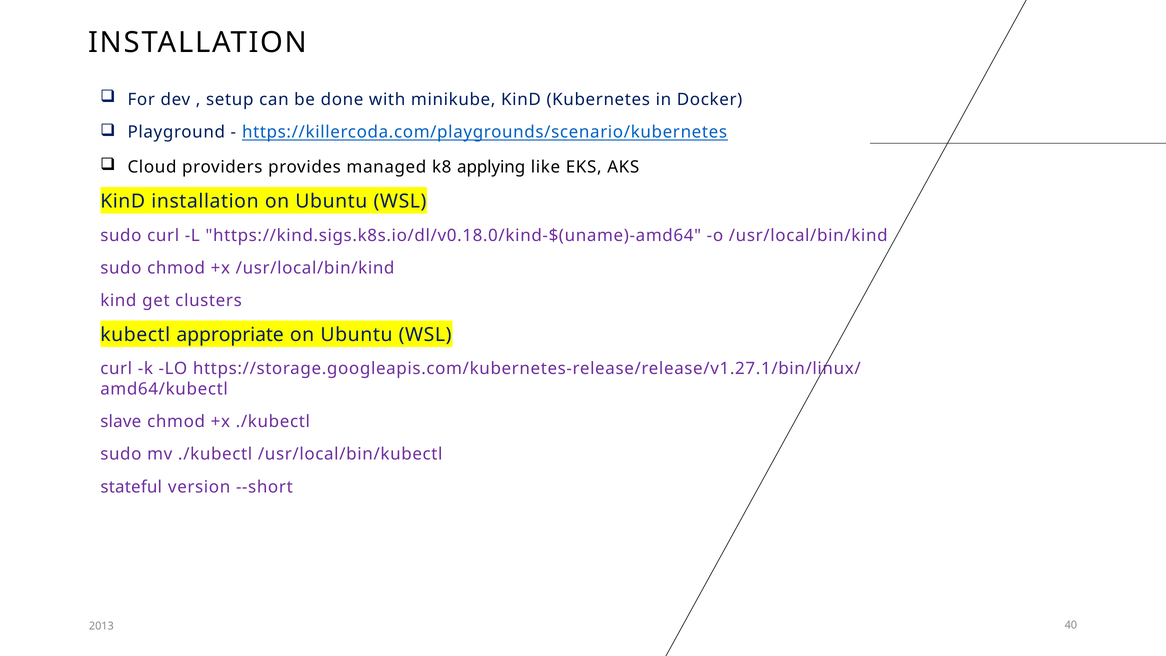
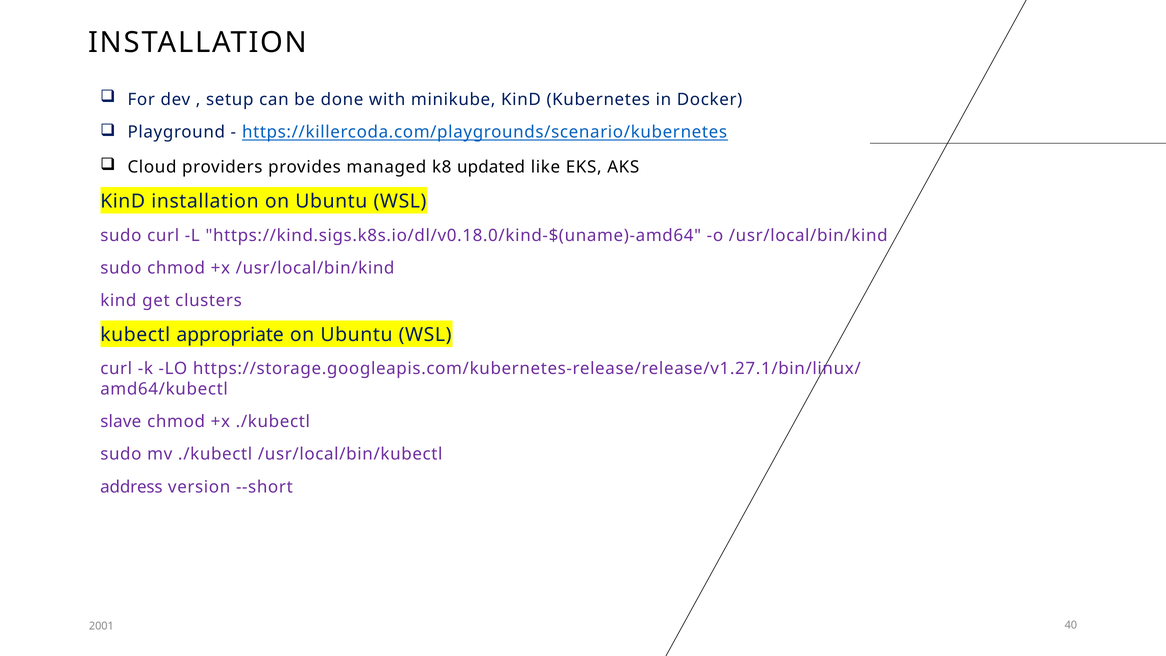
applying: applying -> updated
stateful: stateful -> address
2013: 2013 -> 2001
